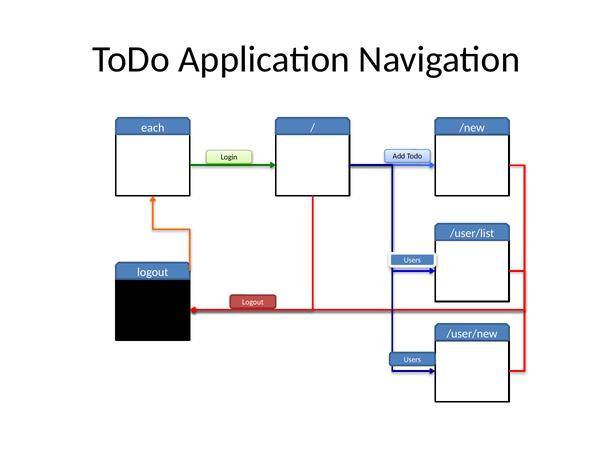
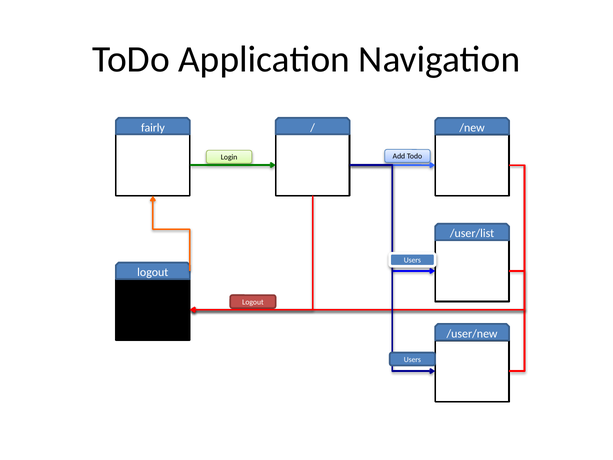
each: each -> fairly
